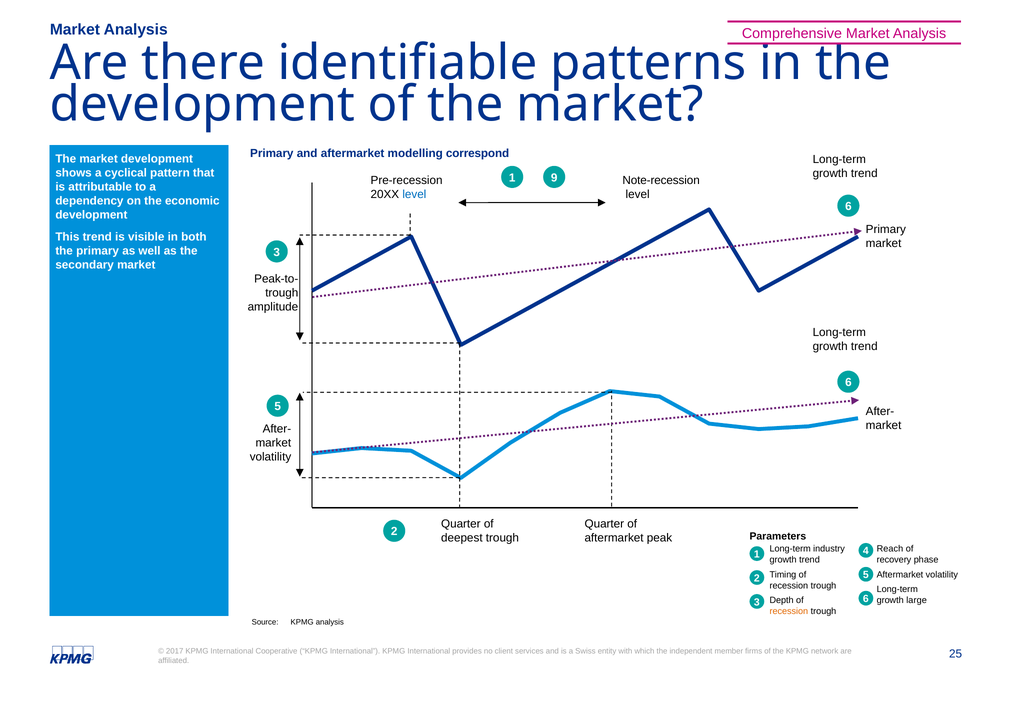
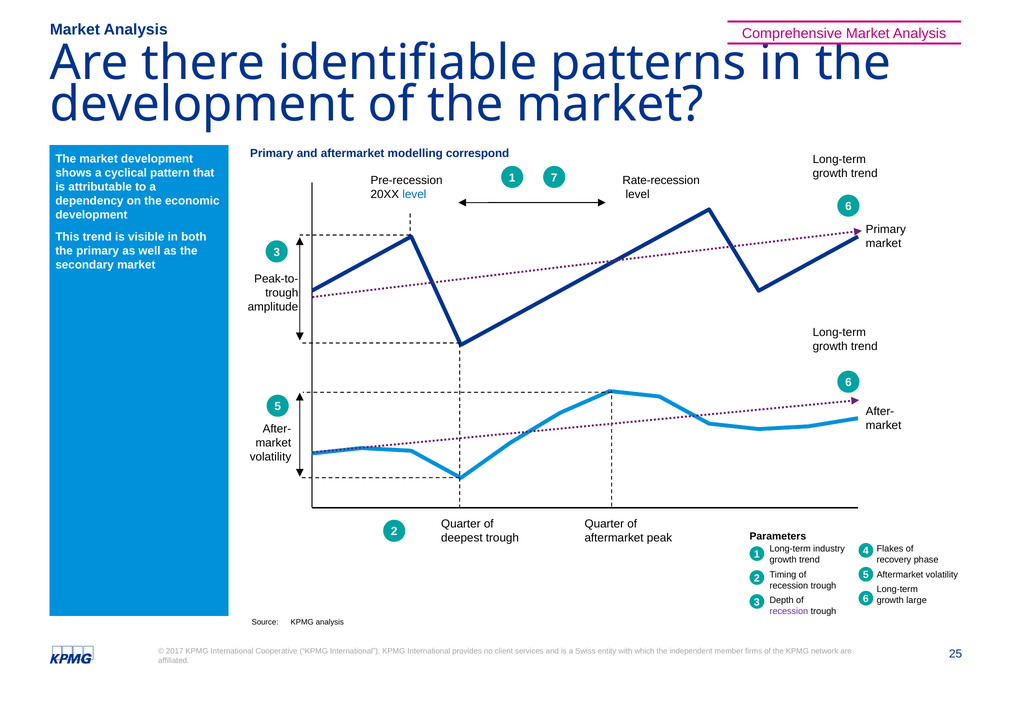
9: 9 -> 7
Note-recession: Note-recession -> Rate-recession
Reach: Reach -> Flakes
recession at (789, 611) colour: orange -> purple
